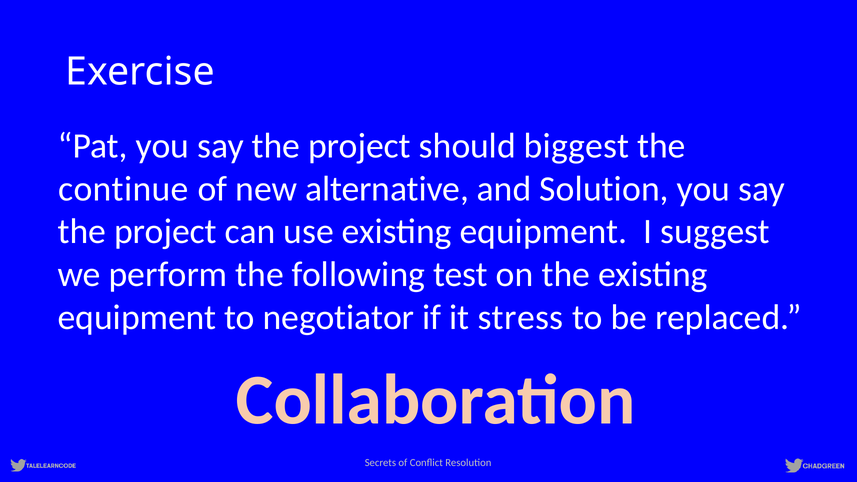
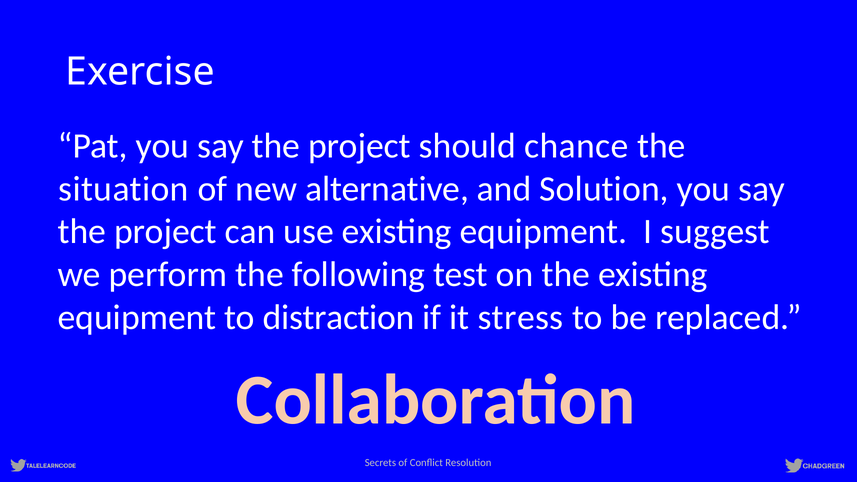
biggest: biggest -> chance
continue: continue -> situation
negotiator: negotiator -> distraction
